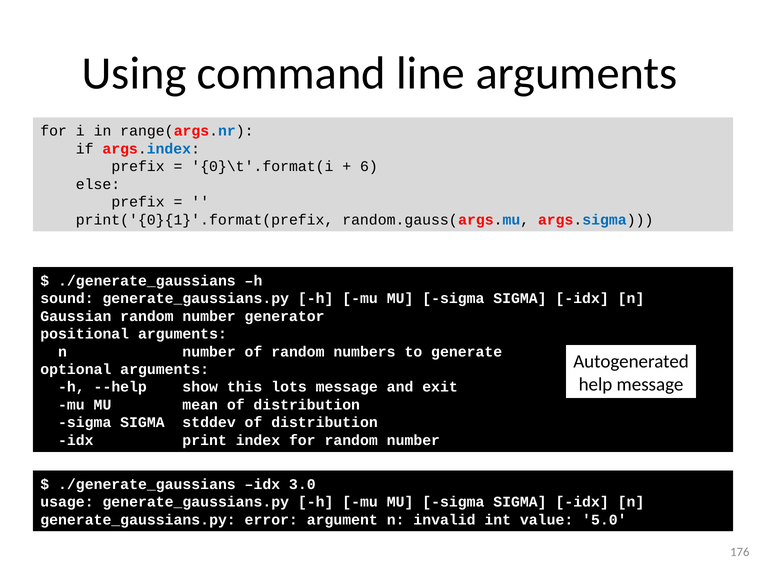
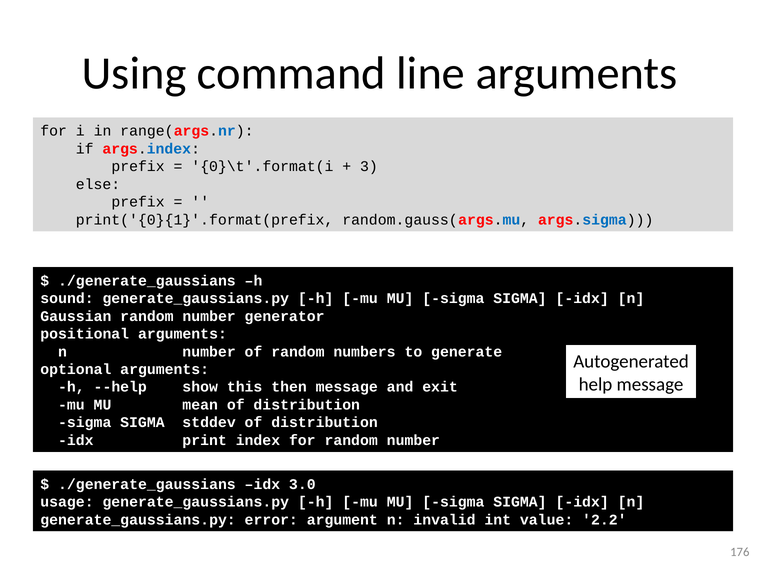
6: 6 -> 3
lots: lots -> then
5.0: 5.0 -> 2.2
